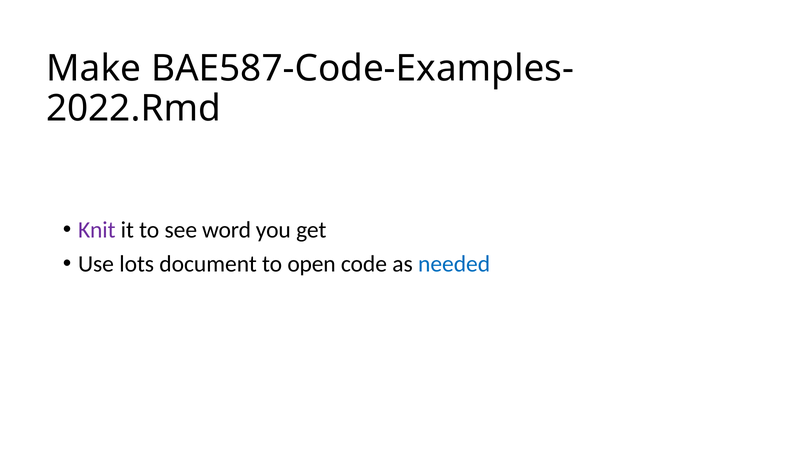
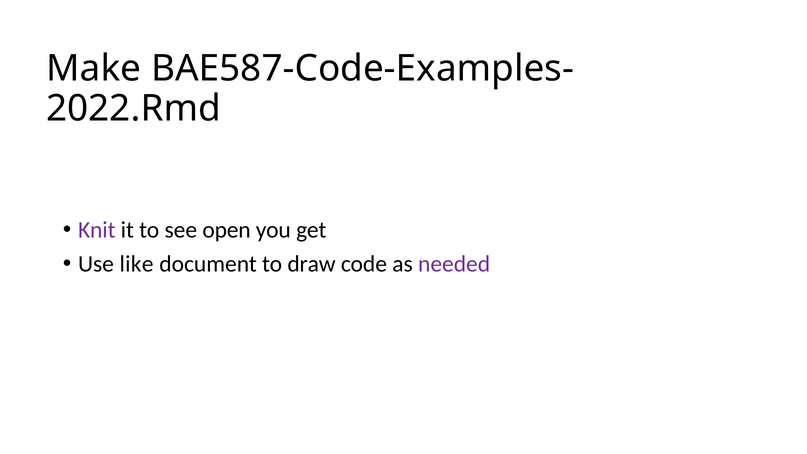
word: word -> open
lots: lots -> like
open: open -> draw
needed colour: blue -> purple
